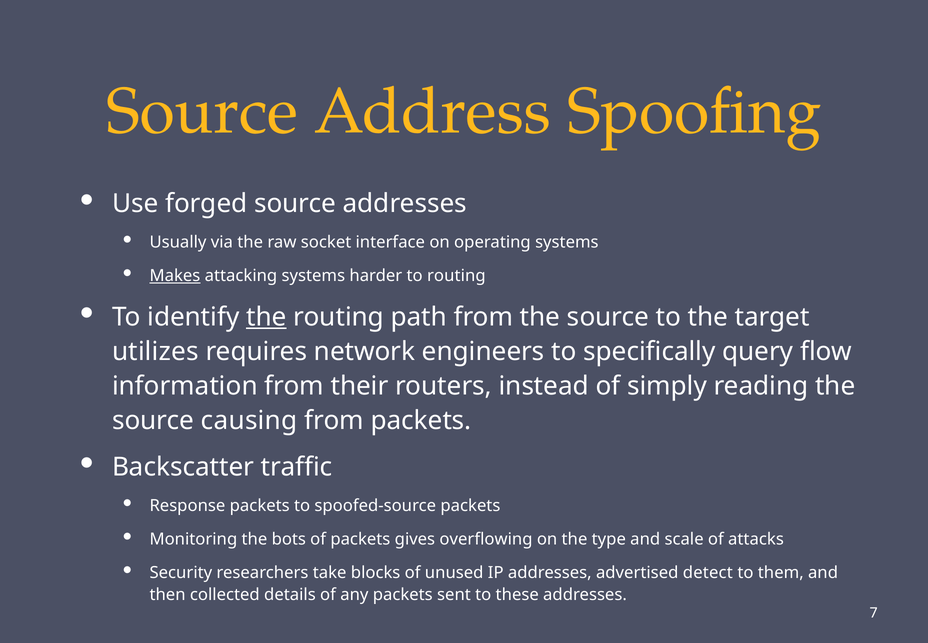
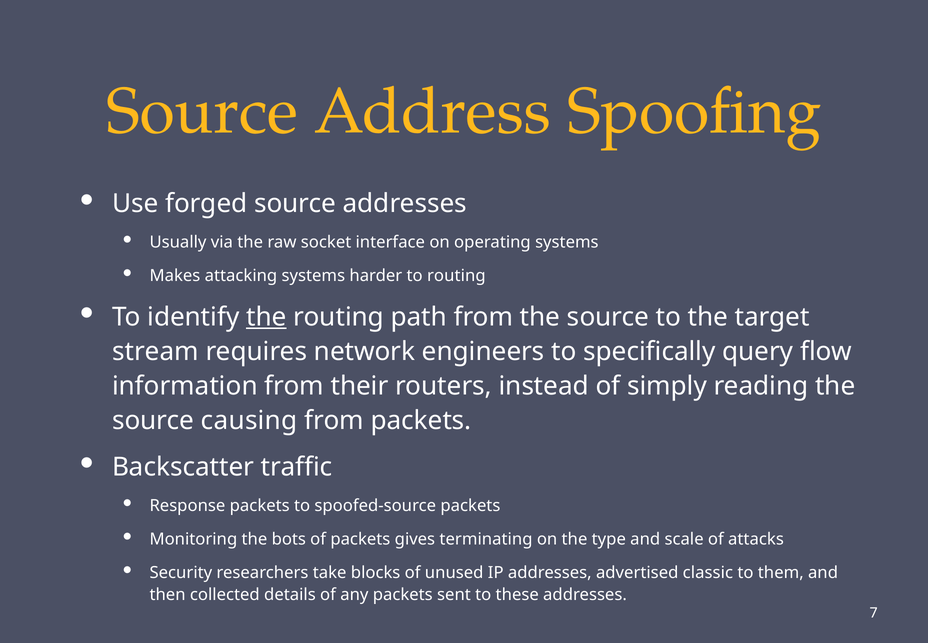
Makes underline: present -> none
utilizes: utilizes -> stream
overflowing: overflowing -> terminating
detect: detect -> classic
